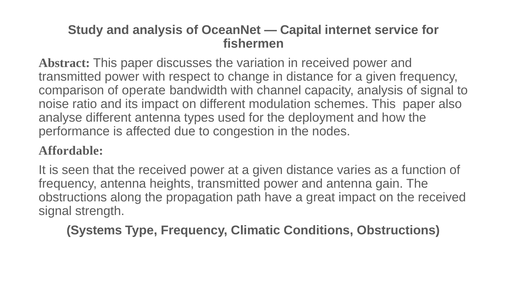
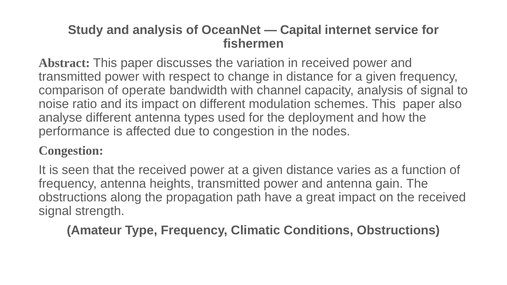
Affordable at (71, 151): Affordable -> Congestion
Systems: Systems -> Amateur
